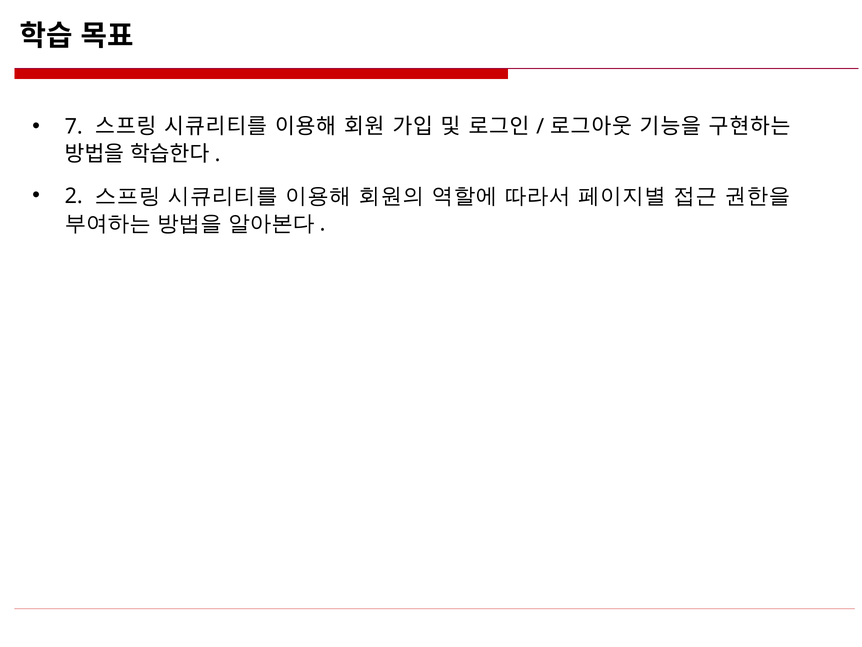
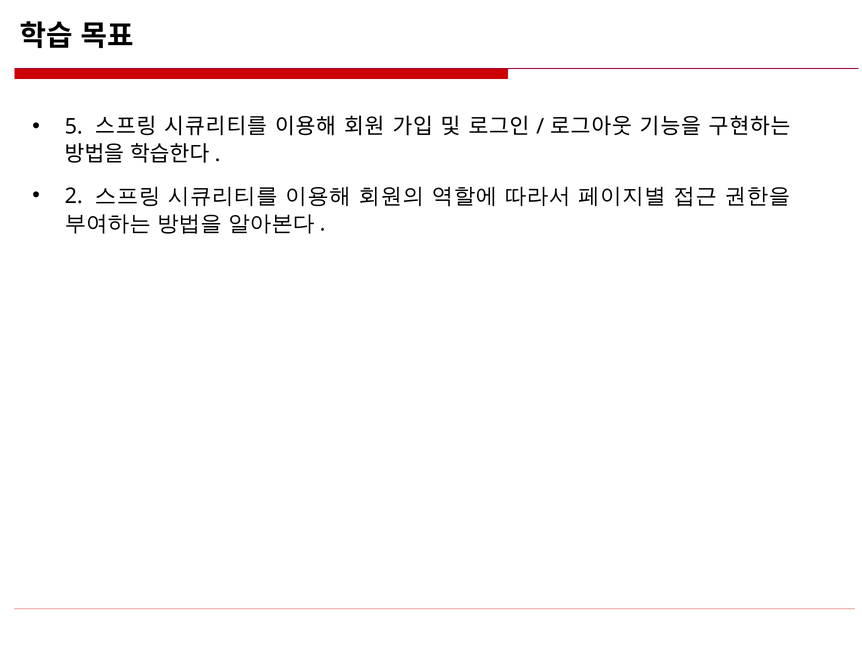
7: 7 -> 5
